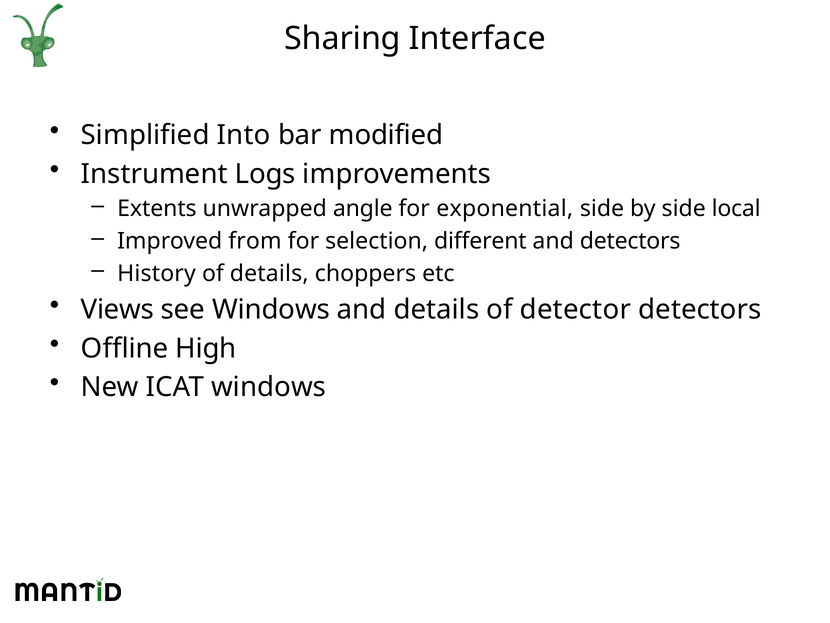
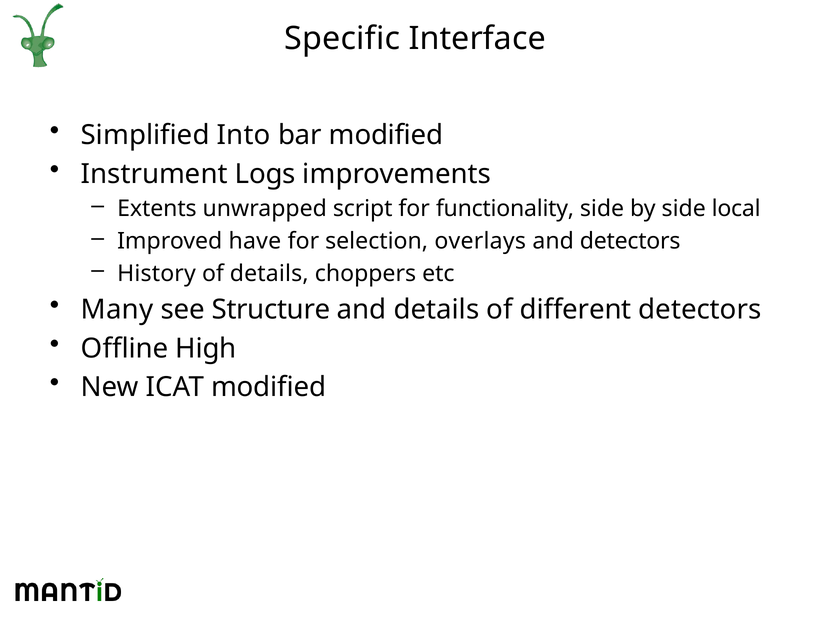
Sharing: Sharing -> Specific
angle: angle -> script
exponential: exponential -> functionality
from: from -> have
different: different -> overlays
Views: Views -> Many
see Windows: Windows -> Structure
detector: detector -> different
ICAT windows: windows -> modified
